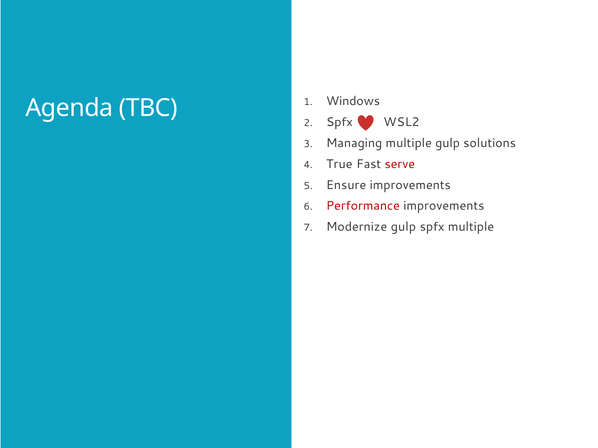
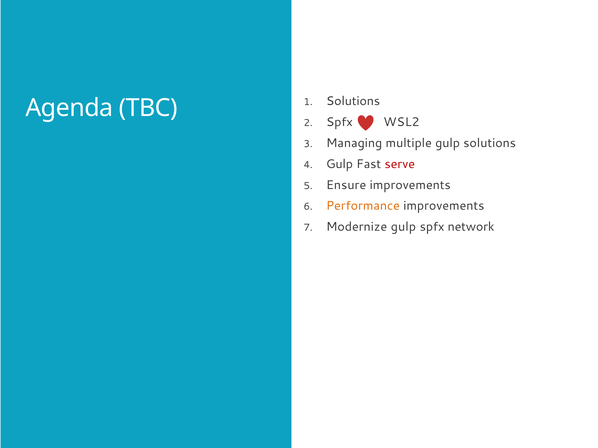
Windows at (353, 101): Windows -> Solutions
True at (339, 164): True -> Gulp
Performance colour: red -> orange
spfx multiple: multiple -> network
